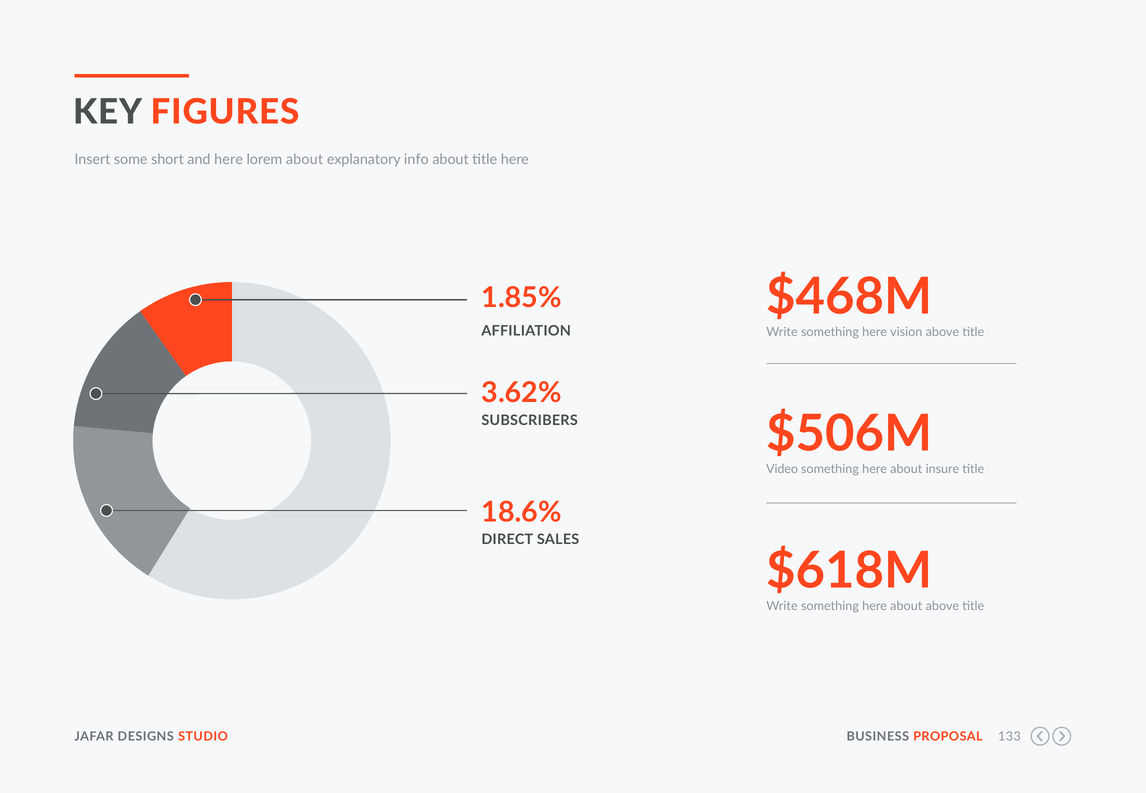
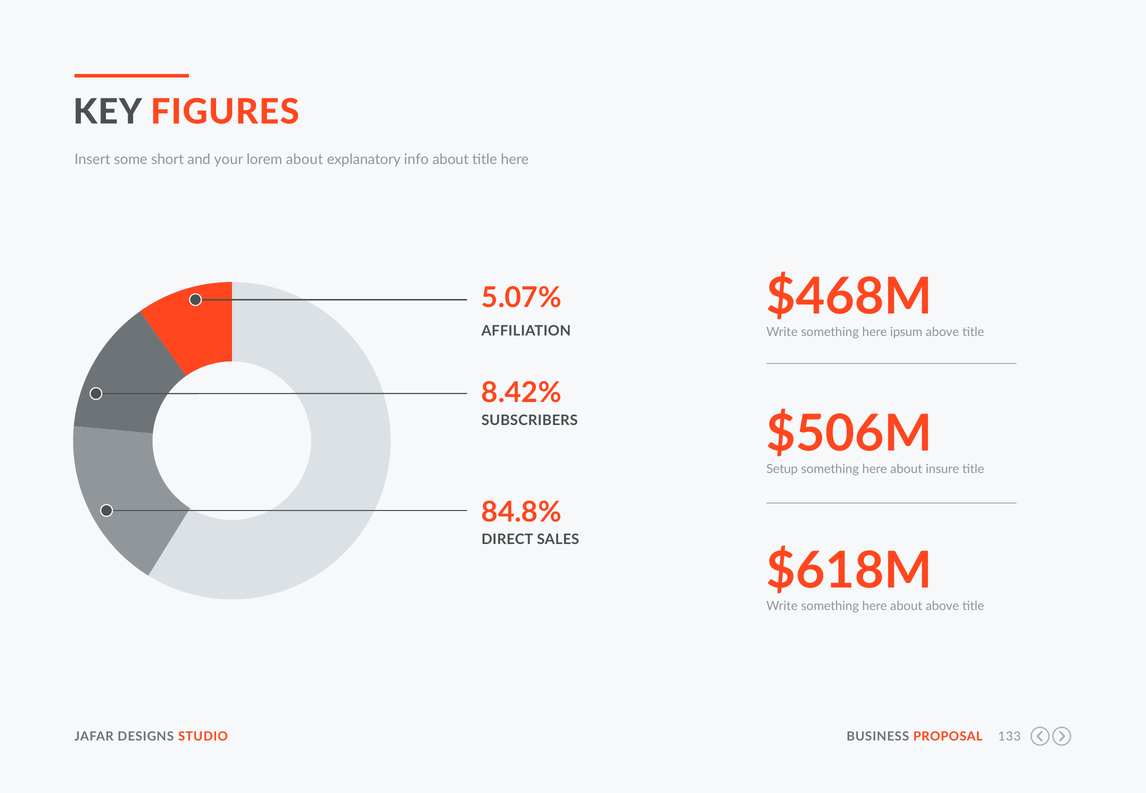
and here: here -> your
1.85%: 1.85% -> 5.07%
vision: vision -> ipsum
3.62%: 3.62% -> 8.42%
Video: Video -> Setup
18.6%: 18.6% -> 84.8%
